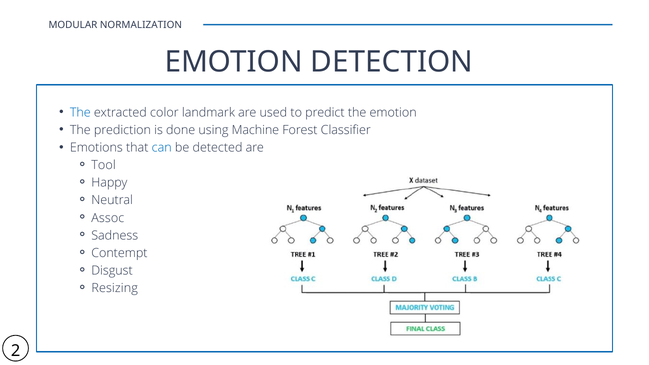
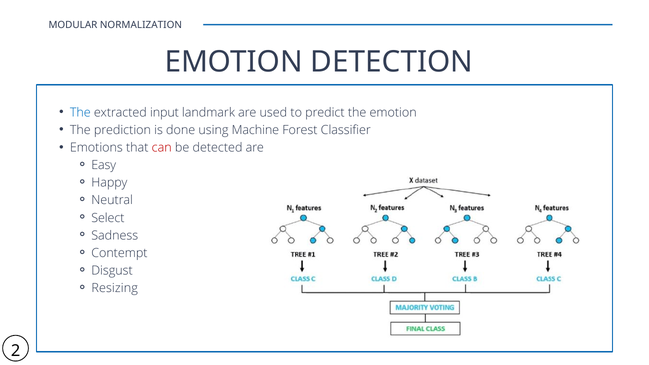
color: color -> input
can colour: blue -> red
Tool: Tool -> Easy
Assoc: Assoc -> Select
